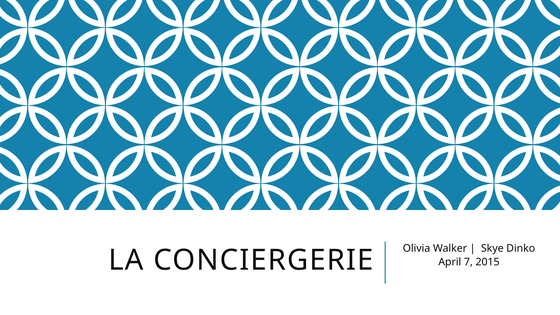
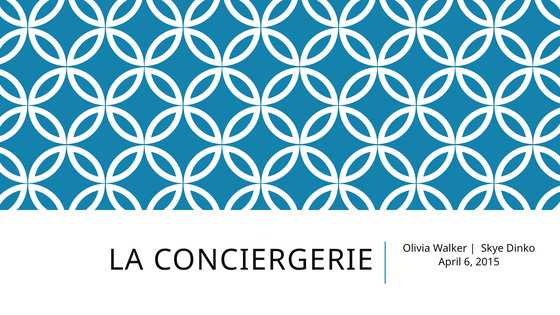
7: 7 -> 6
